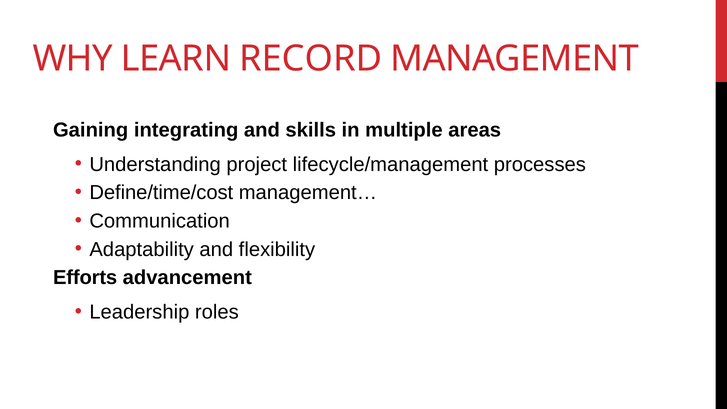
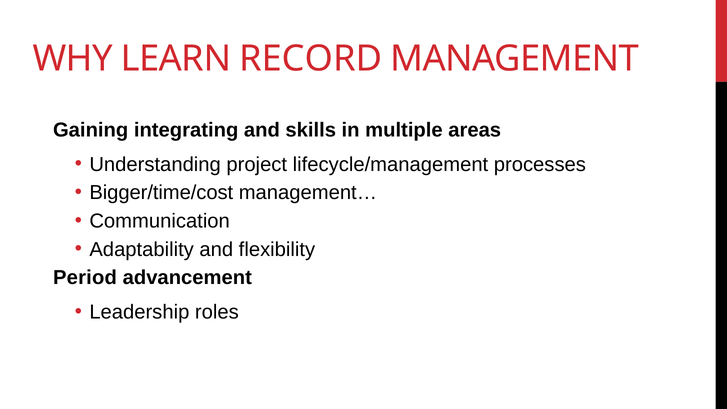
Define/time/cost: Define/time/cost -> Bigger/time/cost
Efforts: Efforts -> Period
